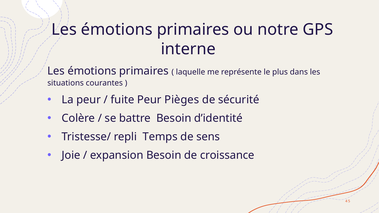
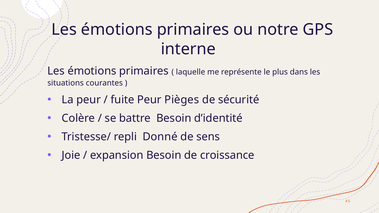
Temps: Temps -> Donné
